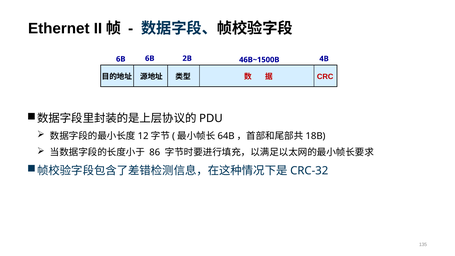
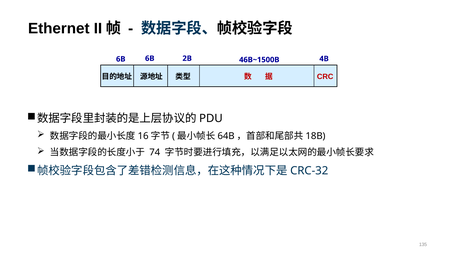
12: 12 -> 16
86: 86 -> 74
